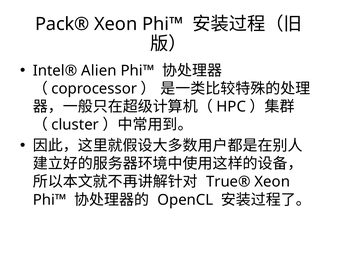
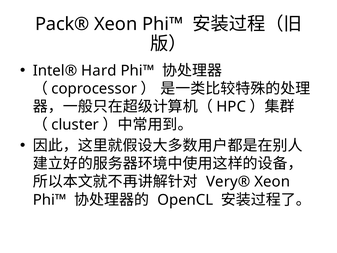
Alien: Alien -> Hard
True®: True® -> Very®
